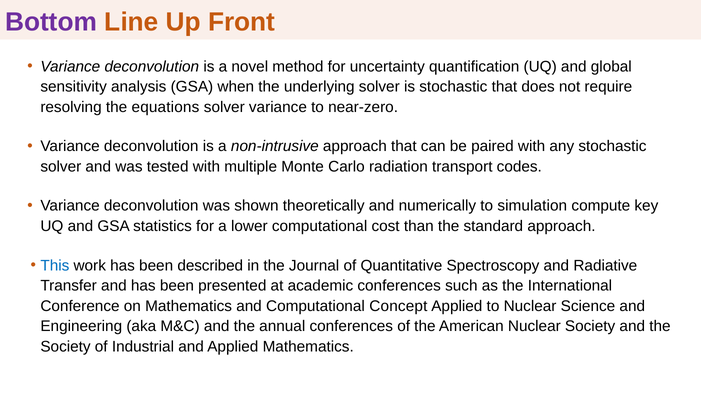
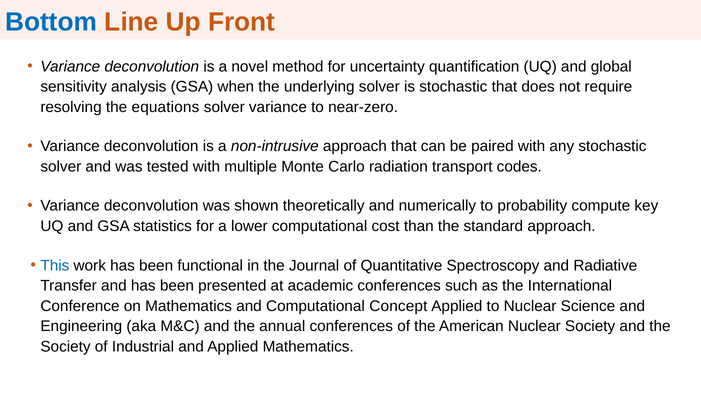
Bottom colour: purple -> blue
simulation: simulation -> probability
described: described -> functional
